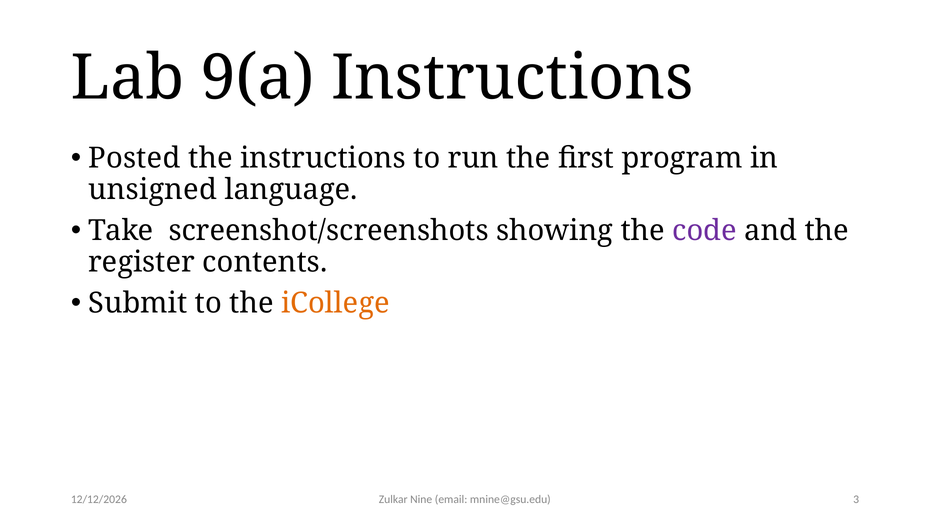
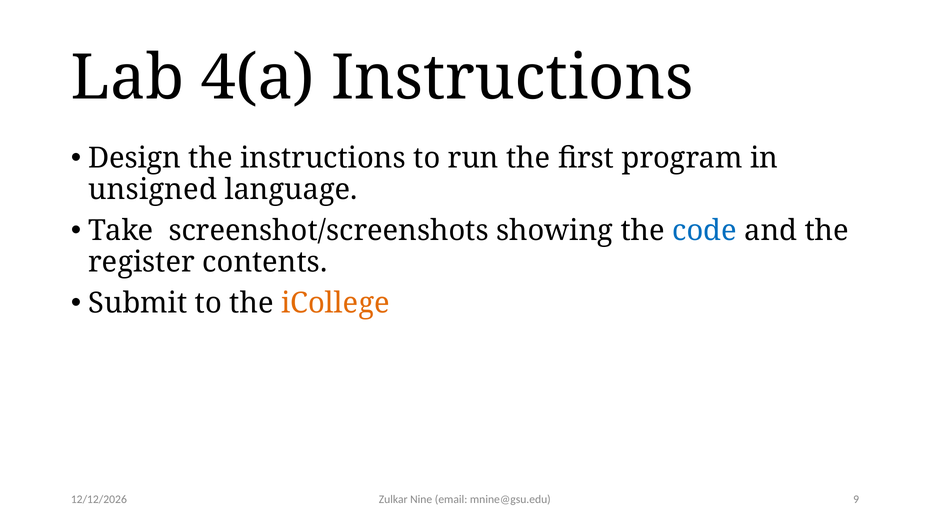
9(a: 9(a -> 4(a
Posted: Posted -> Design
code colour: purple -> blue
3: 3 -> 9
